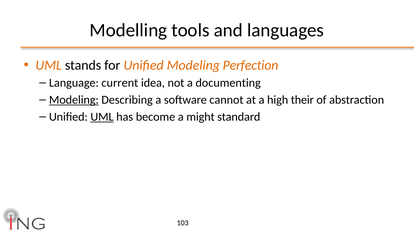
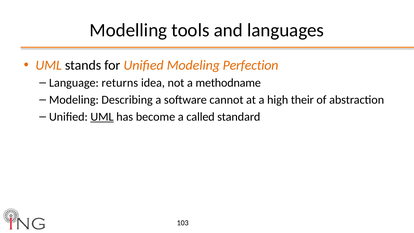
current: current -> returns
documenting: documenting -> methodname
Modeling at (74, 100) underline: present -> none
might: might -> called
